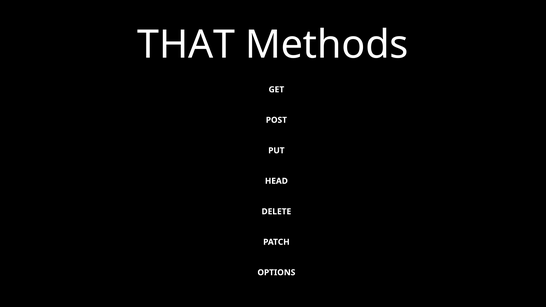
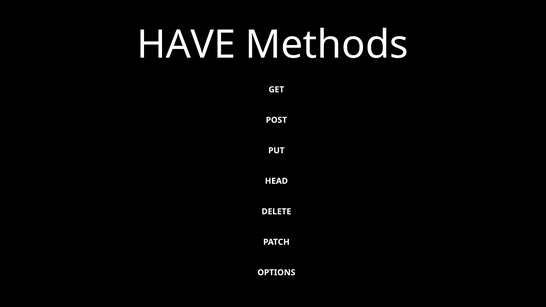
THAT: THAT -> HAVE
